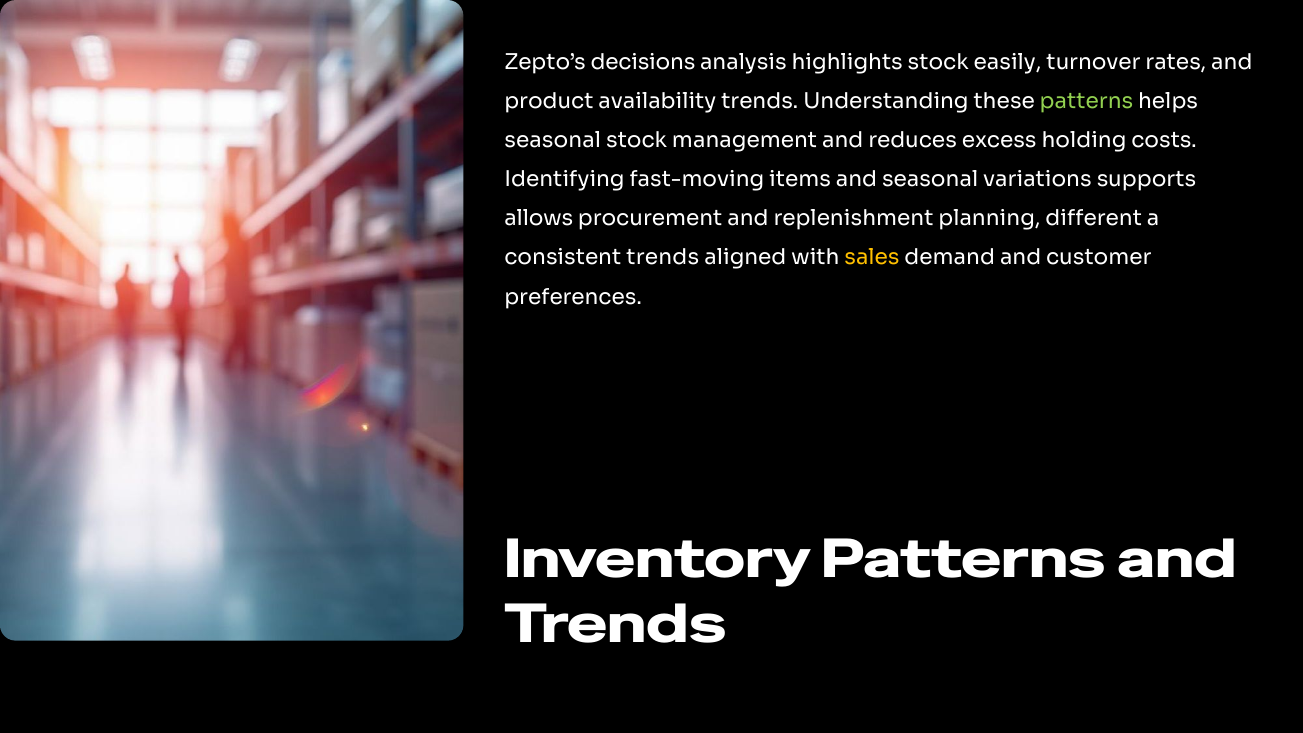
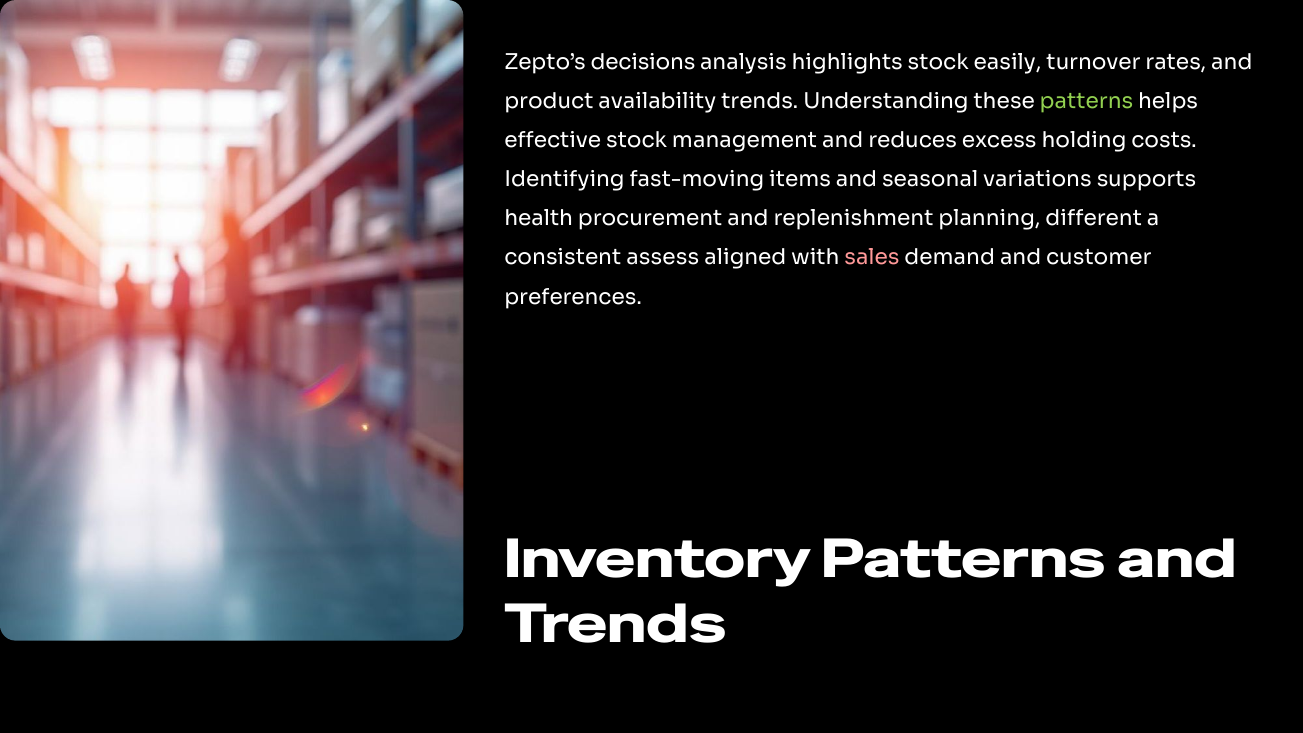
seasonal at (553, 140): seasonal -> effective
allows: allows -> health
consistent trends: trends -> assess
sales colour: yellow -> pink
